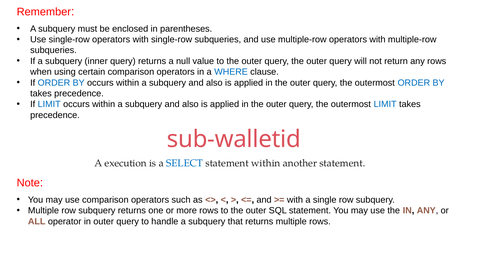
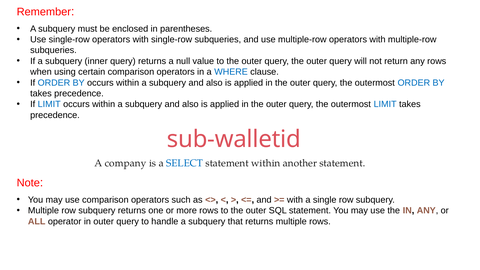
execution: execution -> company
